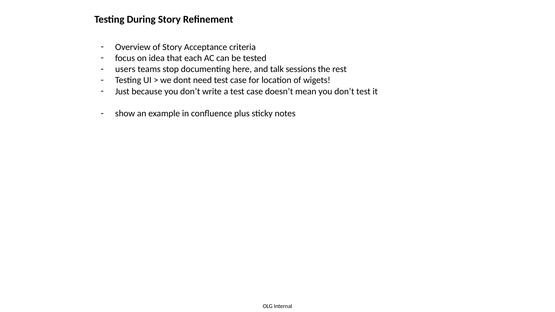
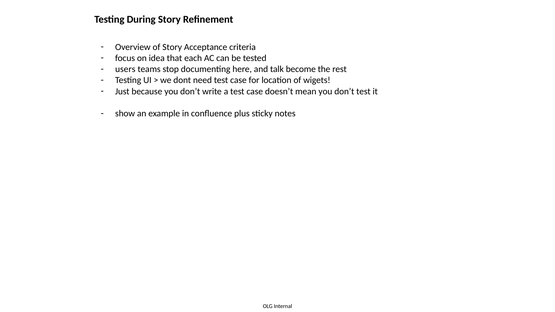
sessions: sessions -> become
